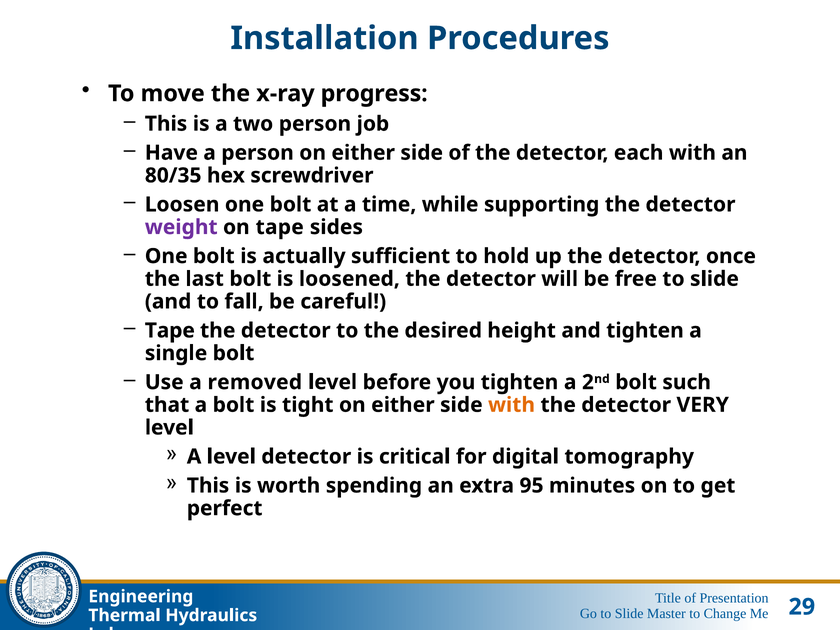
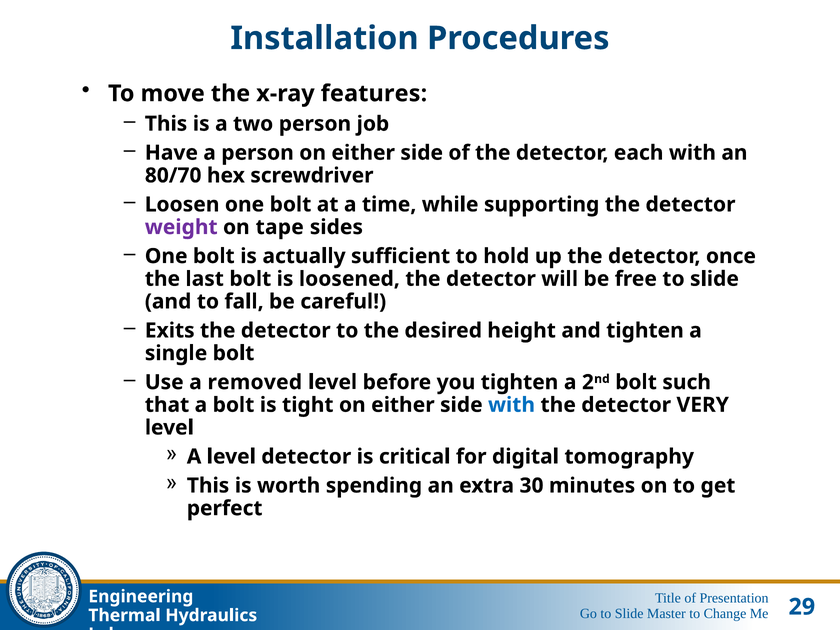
progress: progress -> features
80/35: 80/35 -> 80/70
Tape at (170, 331): Tape -> Exits
with at (512, 405) colour: orange -> blue
95: 95 -> 30
